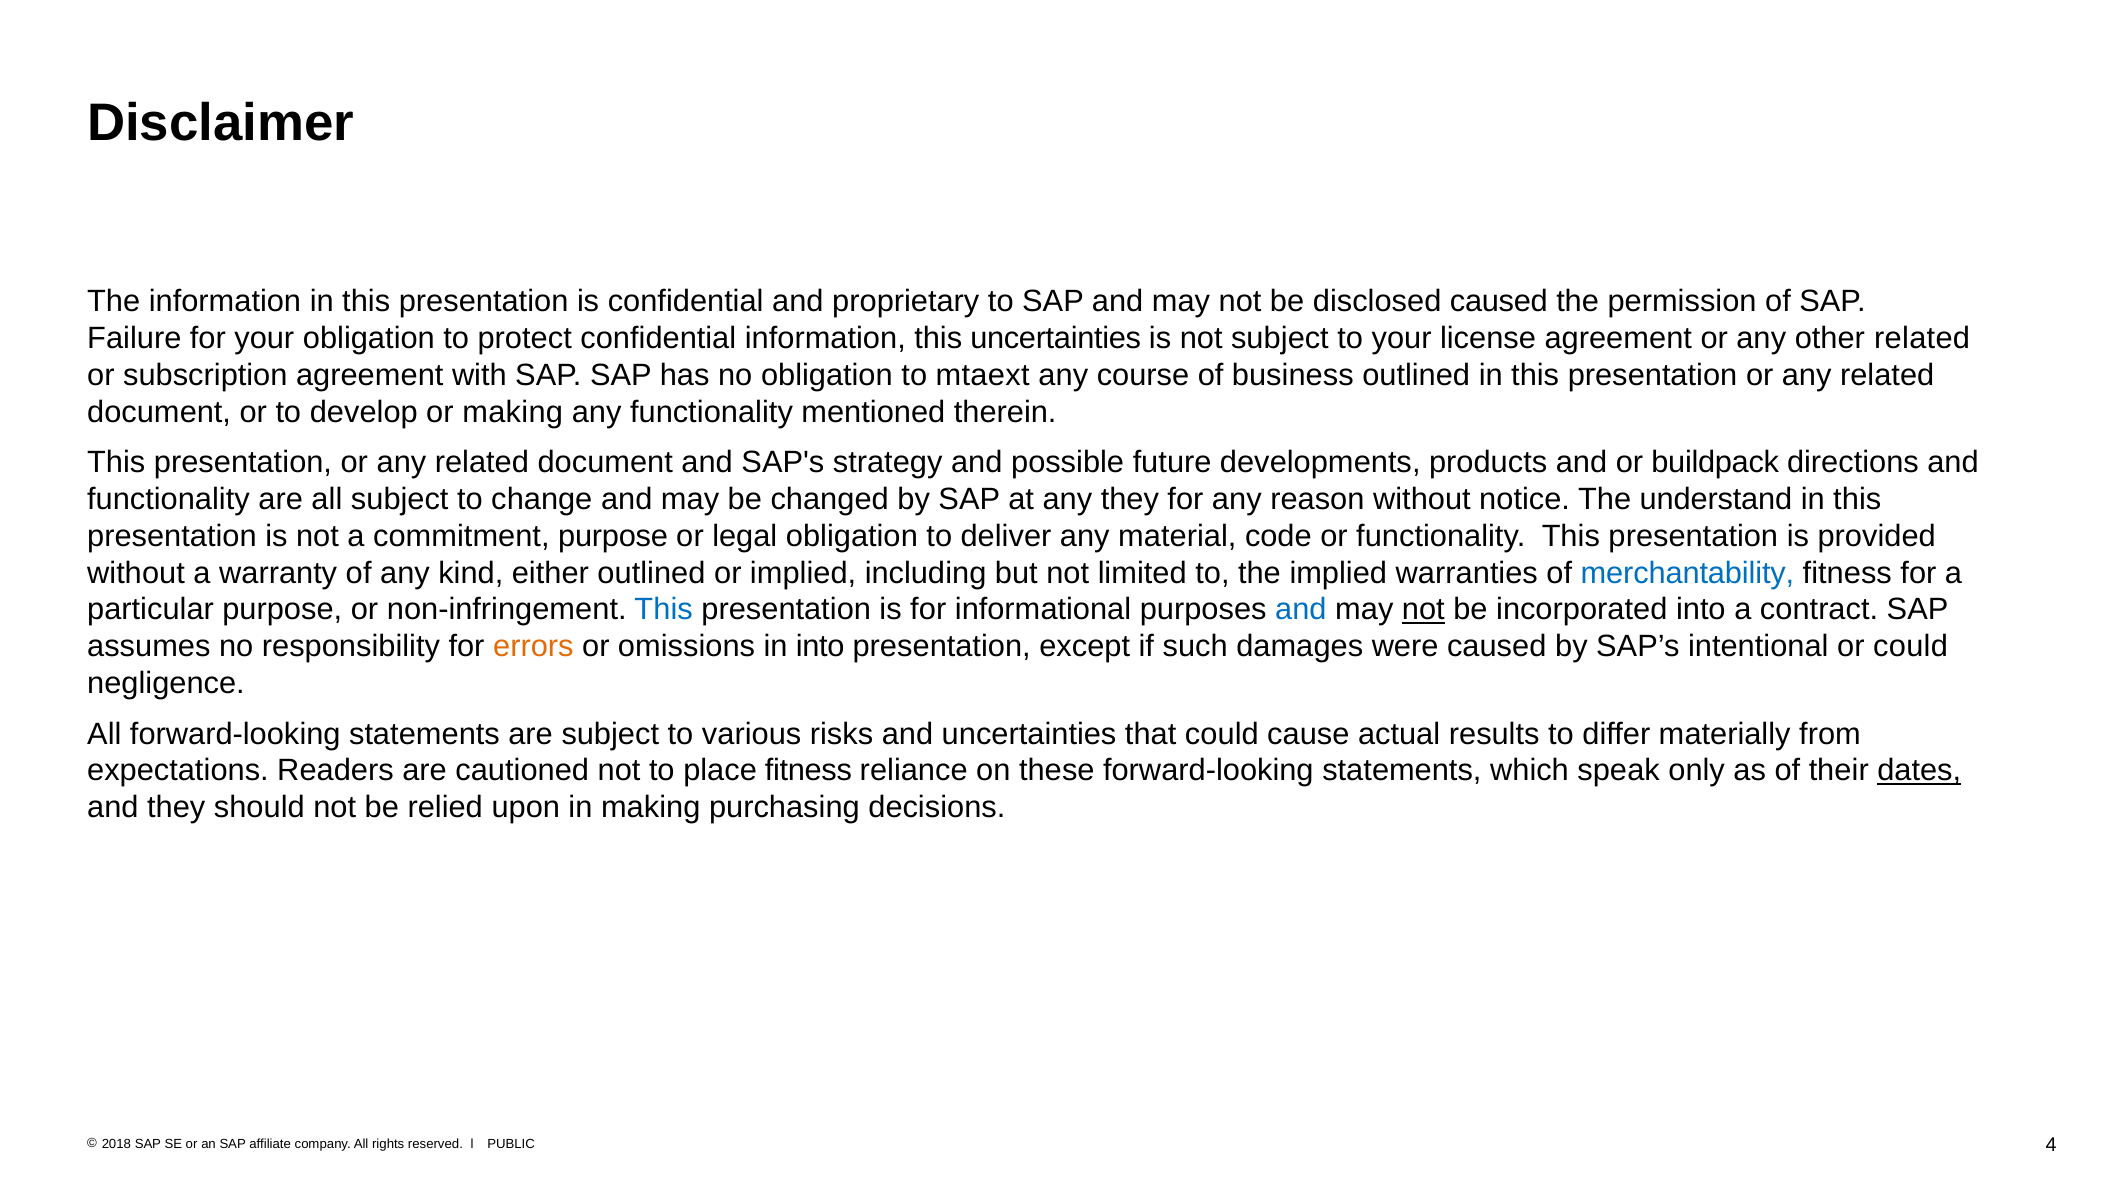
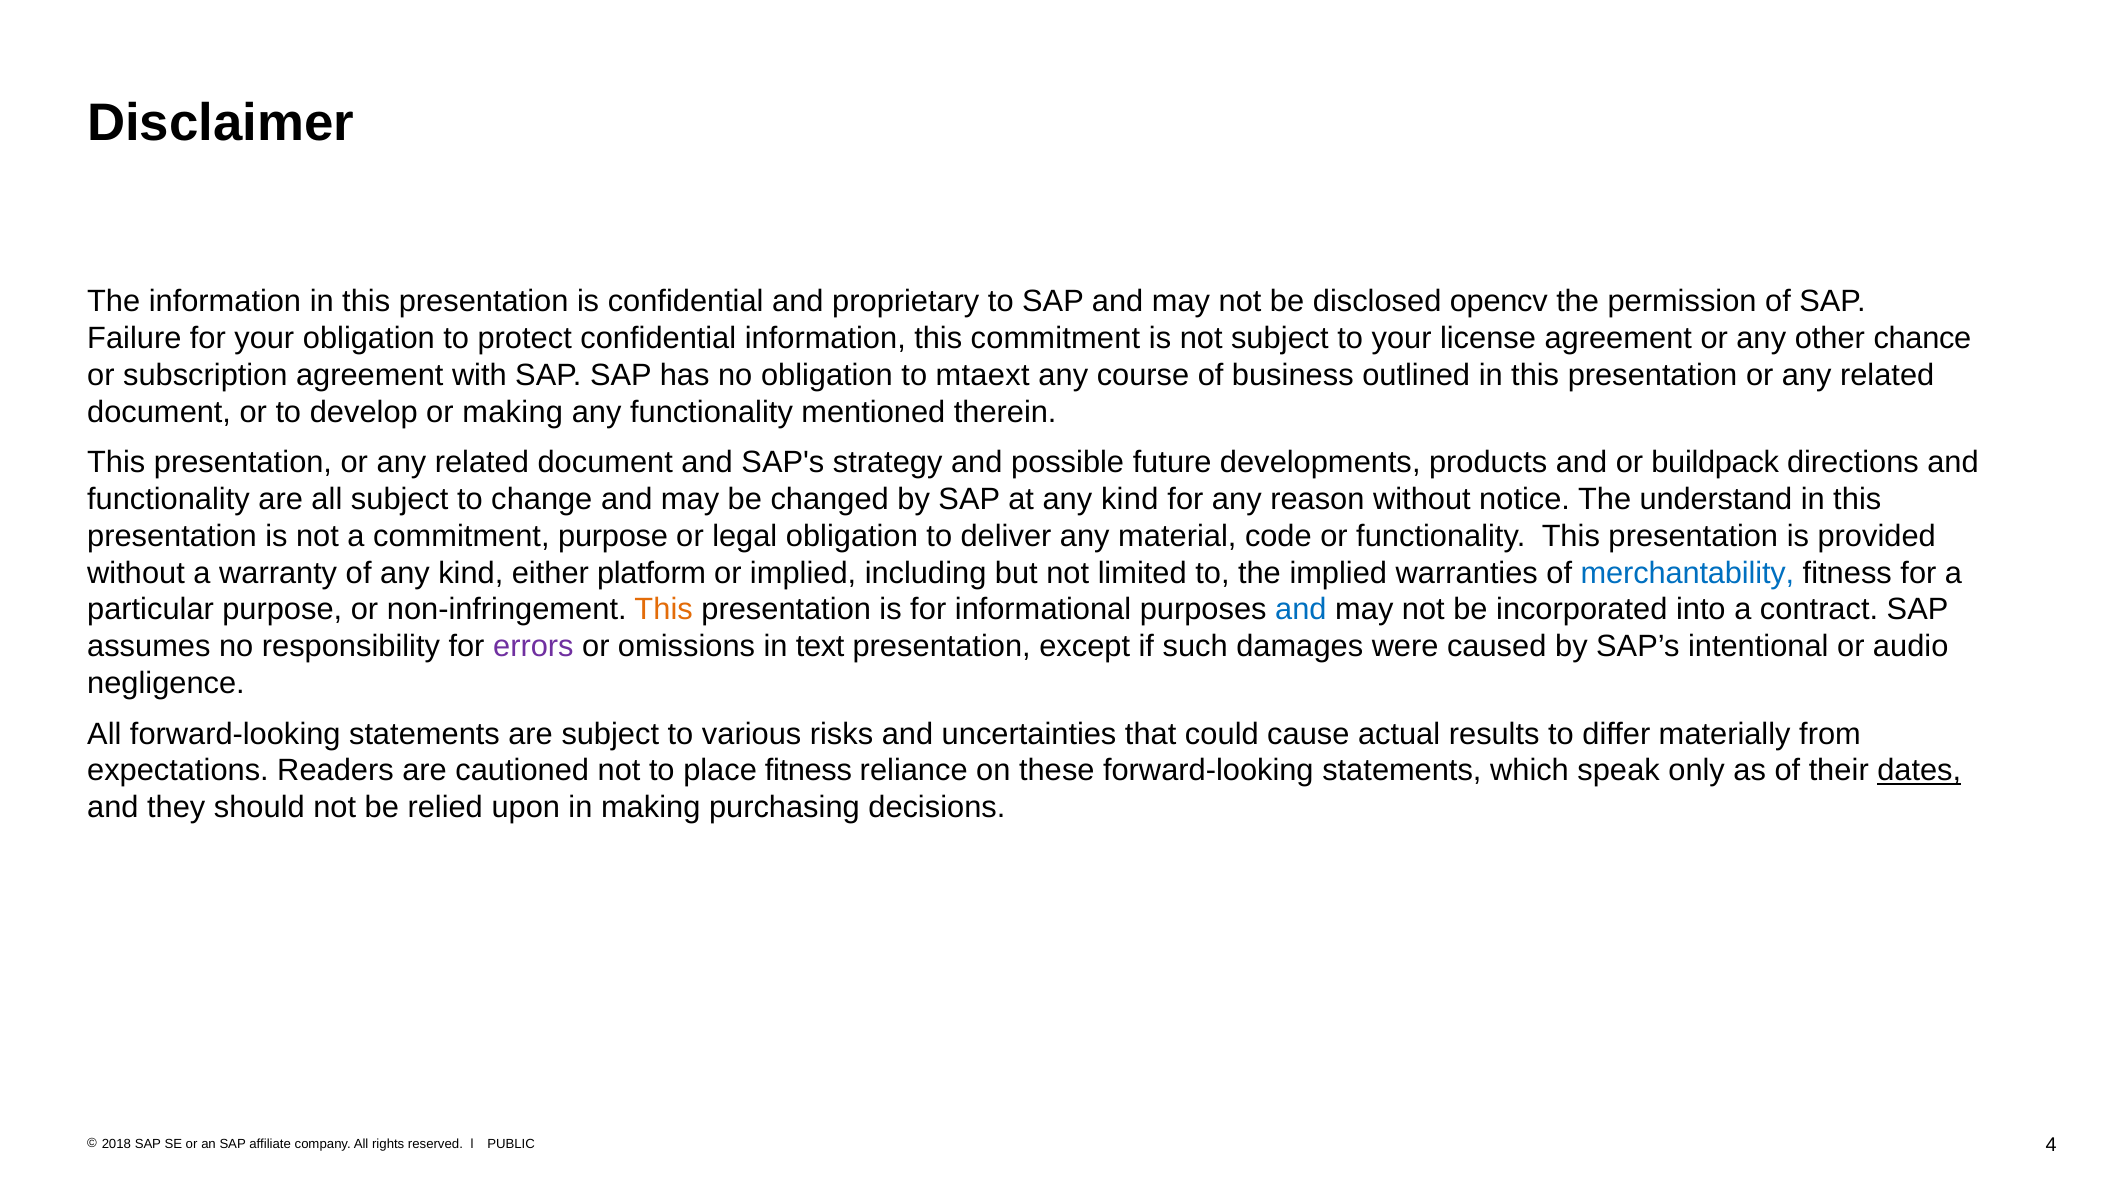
disclosed caused: caused -> opencv
this uncertainties: uncertainties -> commitment
other related: related -> chance
at any they: they -> kind
either outlined: outlined -> platform
This at (664, 610) colour: blue -> orange
not at (1423, 610) underline: present -> none
errors colour: orange -> purple
in into: into -> text
or could: could -> audio
